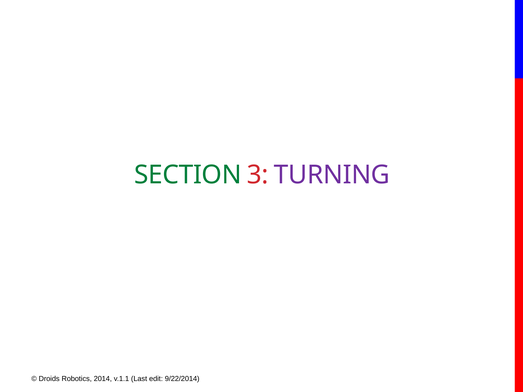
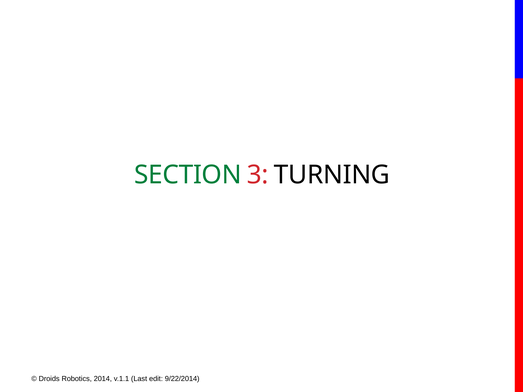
TURNING colour: purple -> black
